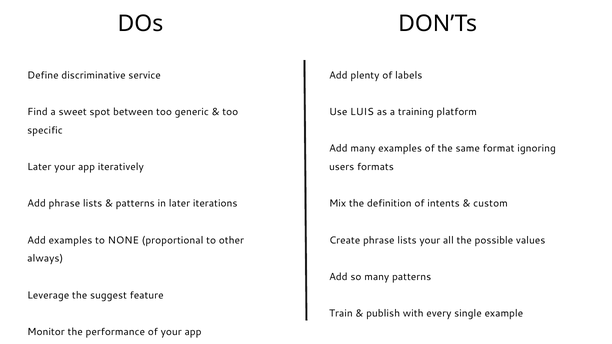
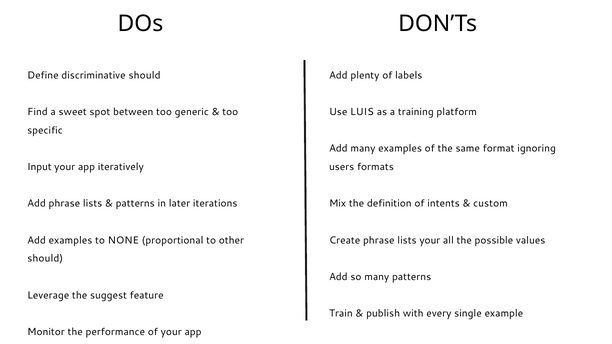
discriminative service: service -> should
Later at (39, 167): Later -> Input
always at (45, 259): always -> should
